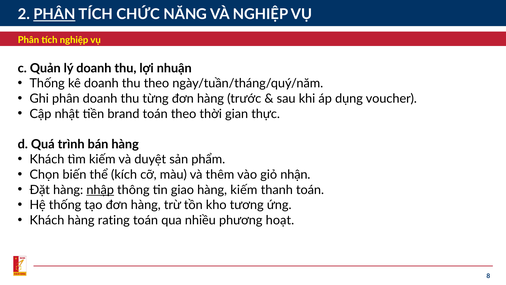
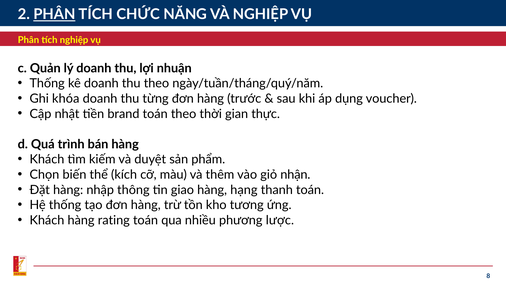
Ghi phân: phân -> khóa
nhập underline: present -> none
hàng kiếm: kiếm -> hạng
hoạt: hoạt -> lược
